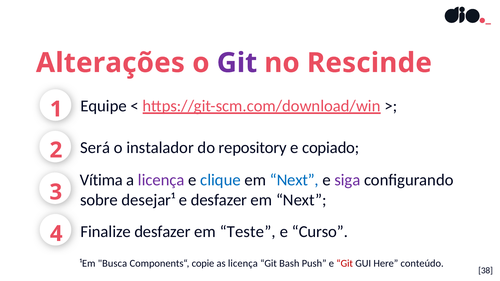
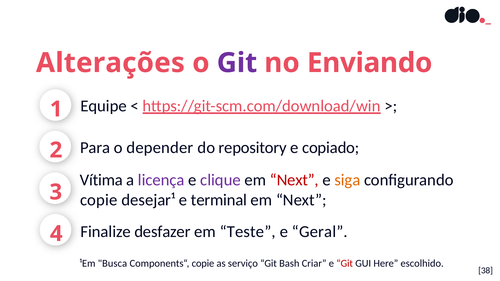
Rescinde: Rescinde -> Enviando
Será: Será -> Para
instalador: instalador -> depender
clique colour: blue -> purple
Next at (294, 180) colour: blue -> red
siga colour: purple -> orange
sobre at (99, 200): sobre -> copie
e desfazer: desfazer -> terminal
Curso: Curso -> Geral
as licença: licença -> serviço
Push: Push -> Criar
conteúdo: conteúdo -> escolhido
